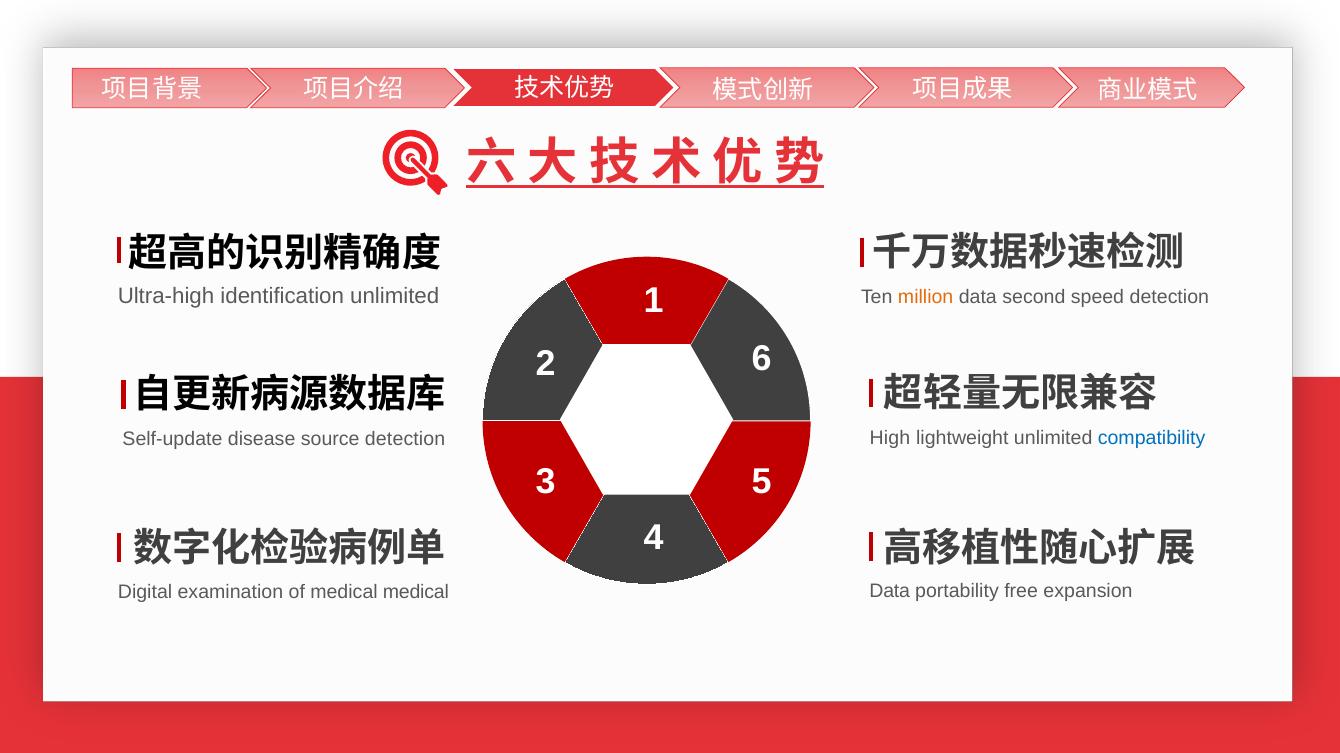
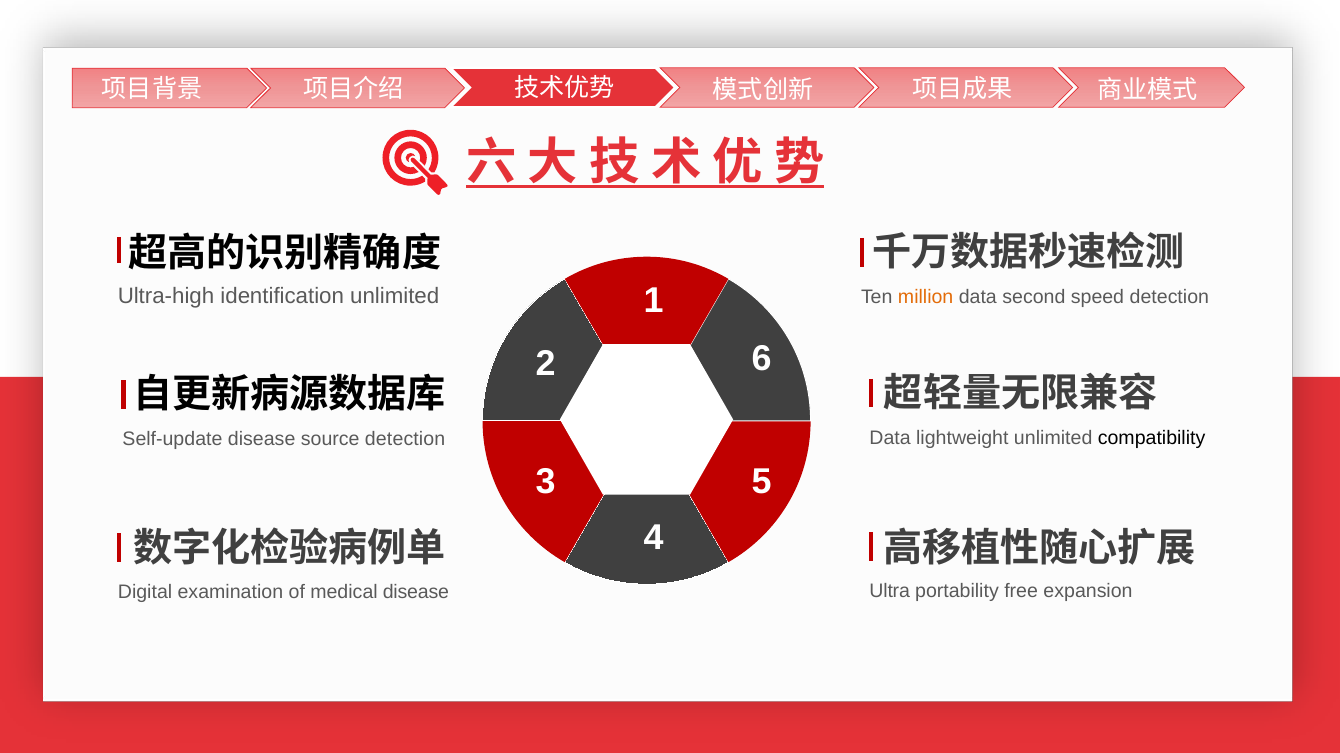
High at (890, 438): High -> Data
compatibility colour: blue -> black
Data at (890, 592): Data -> Ultra
medical medical: medical -> disease
